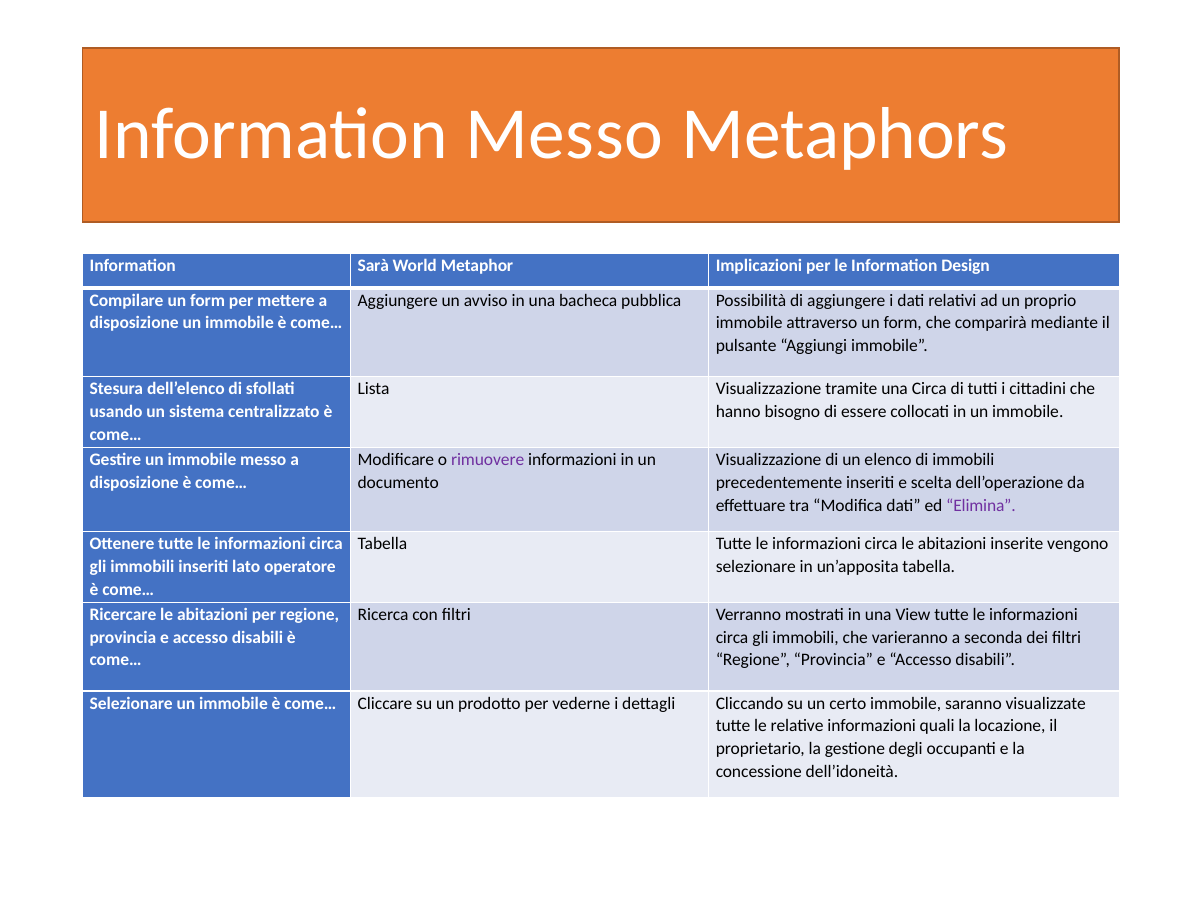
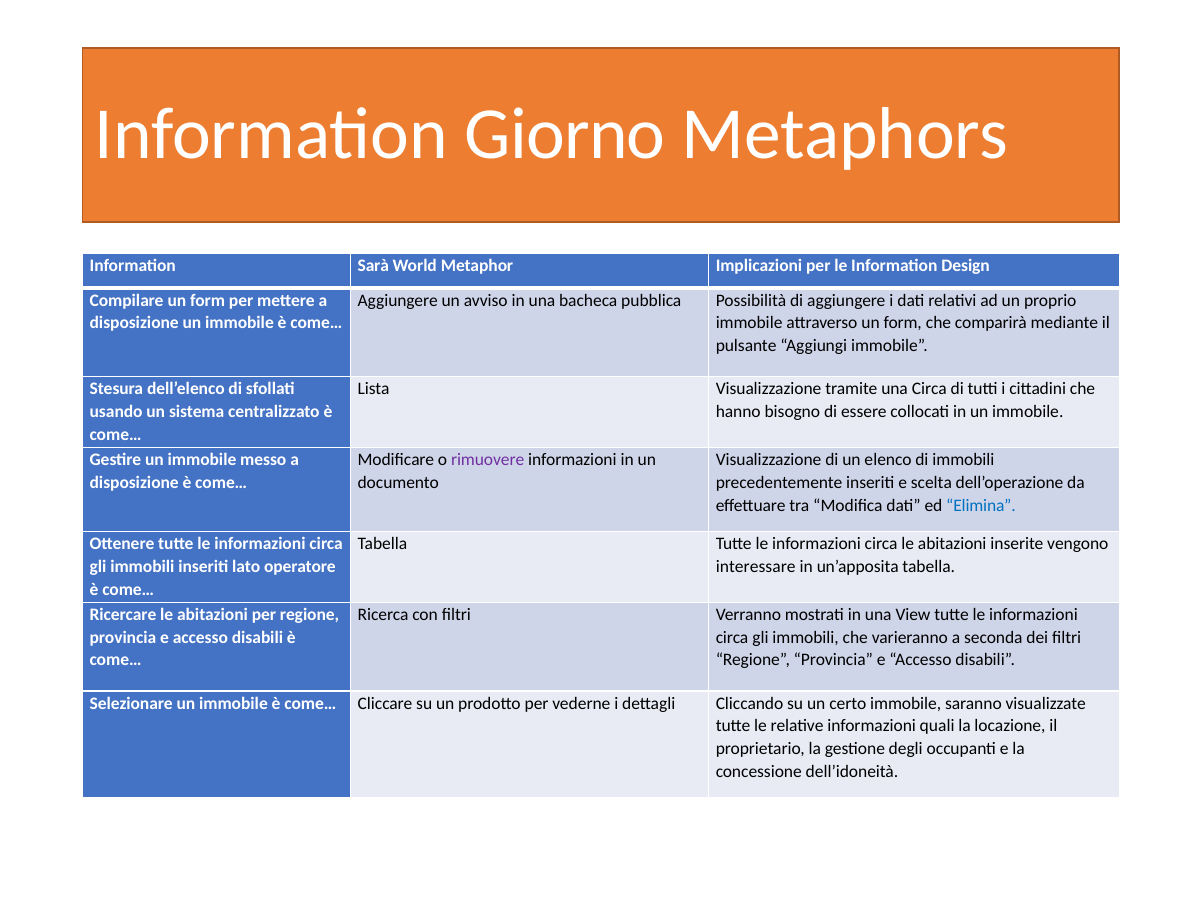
Information Messo: Messo -> Giorno
Elimina colour: purple -> blue
selezionare at (756, 566): selezionare -> interessare
